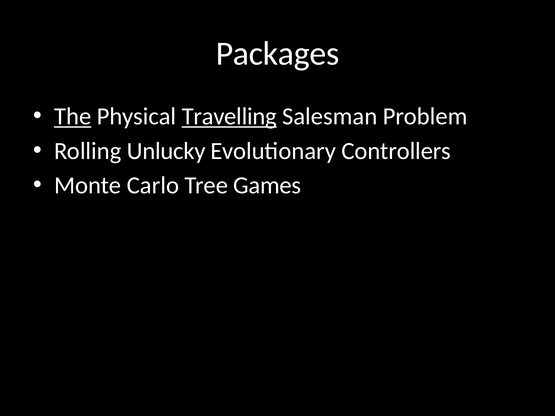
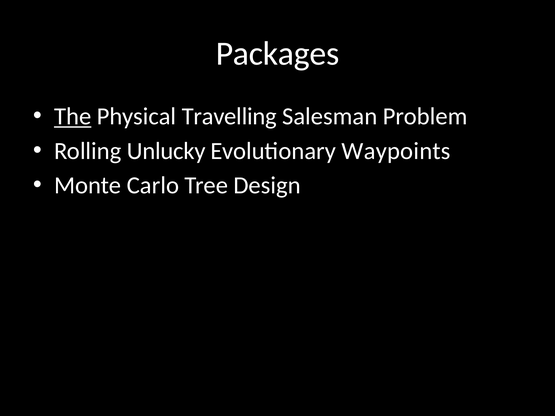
Travelling underline: present -> none
Controllers: Controllers -> Waypoints
Games: Games -> Design
